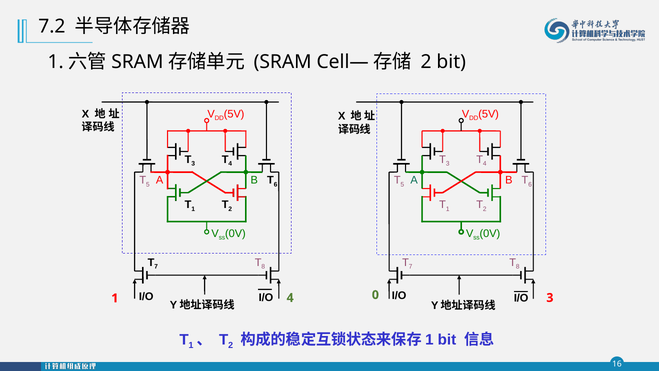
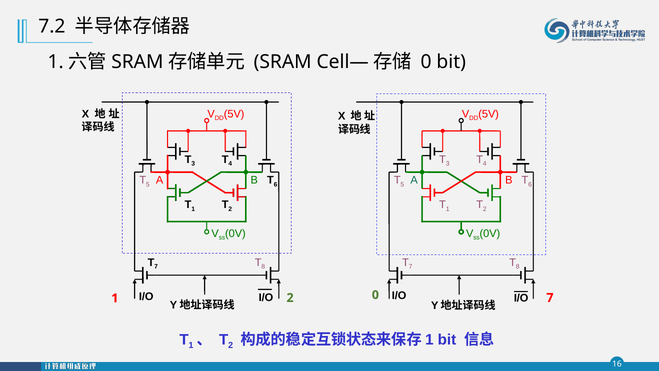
2 at (426, 62): 2 -> 0
I/O 3: 3 -> 7
1 4: 4 -> 2
